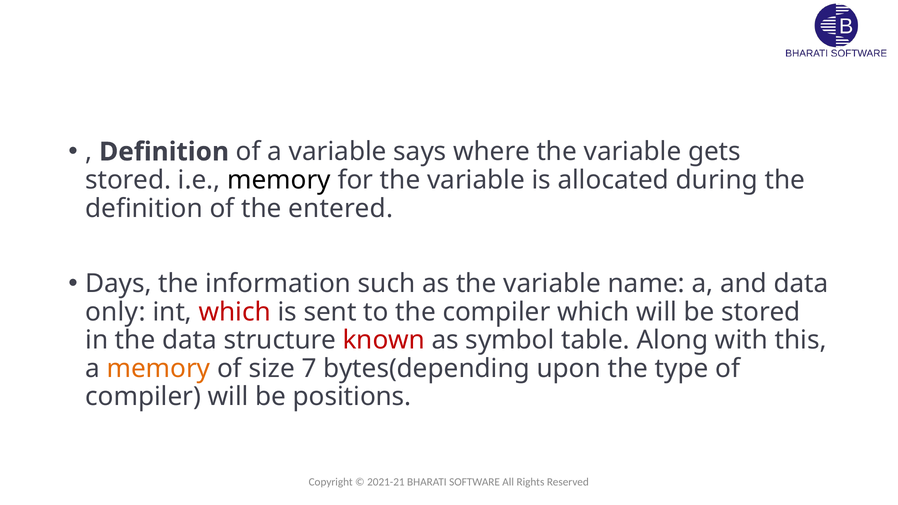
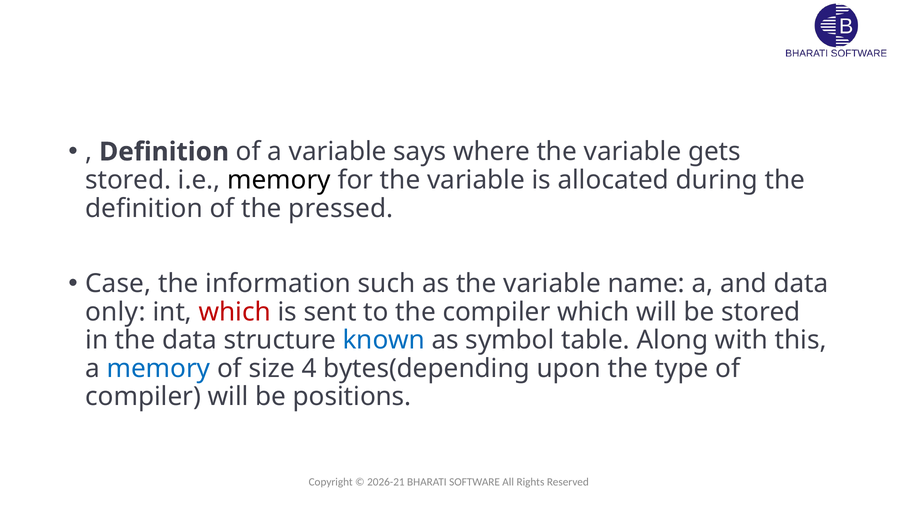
entered: entered -> pressed
Days: Days -> Case
known colour: red -> blue
memory at (159, 369) colour: orange -> blue
7: 7 -> 4
2021-21: 2021-21 -> 2026-21
